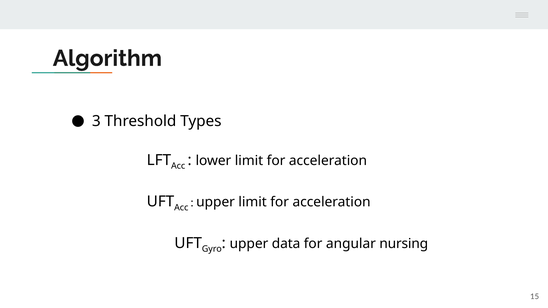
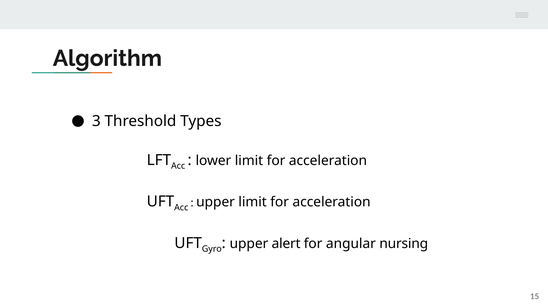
data: data -> alert
